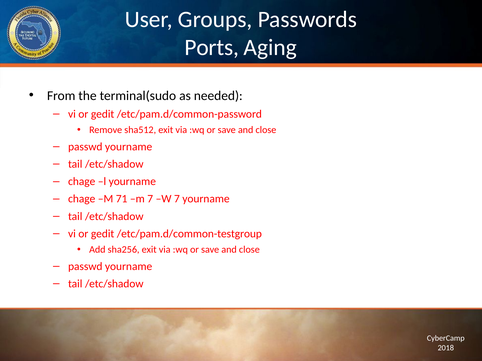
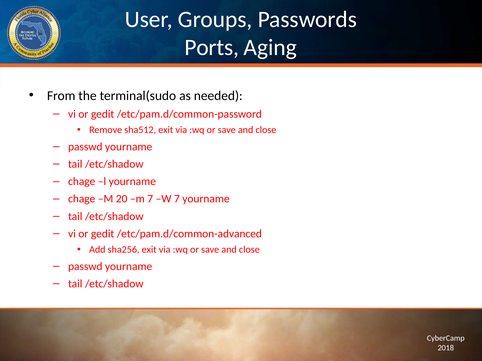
71: 71 -> 20
/etc/pam.d/common-testgroup: /etc/pam.d/common-testgroup -> /etc/pam.d/common-advanced
